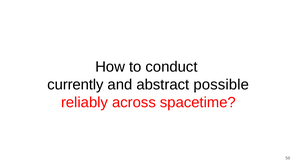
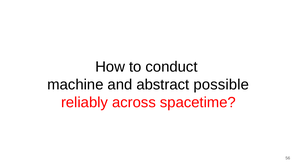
currently: currently -> machine
